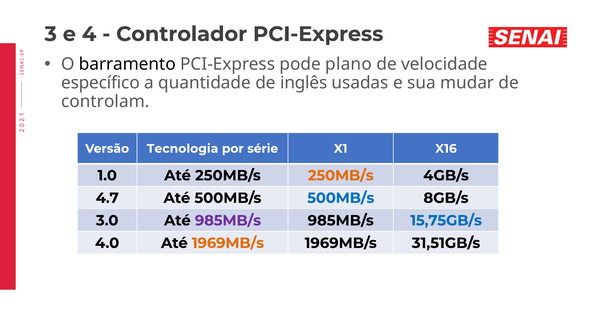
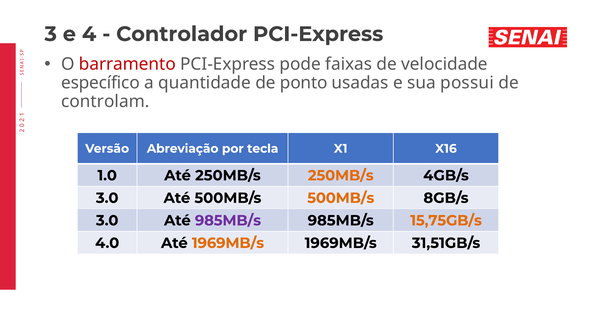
barramento colour: black -> red
plano: plano -> faixas
inglês: inglês -> ponto
mudar: mudar -> possui
Tecnologia: Tecnologia -> Abreviação
série: série -> tecla
4.7 at (107, 198): 4.7 -> 3.0
500MB/s at (341, 198) colour: blue -> orange
15,75GB/s colour: blue -> orange
